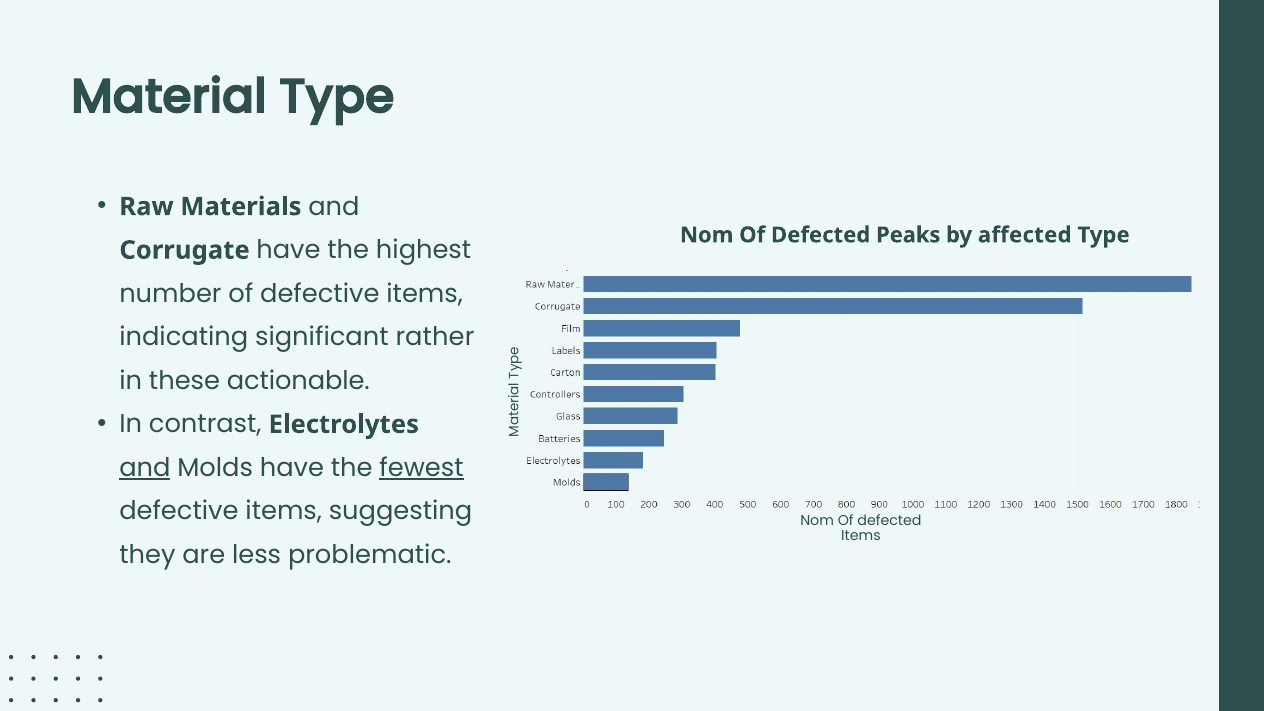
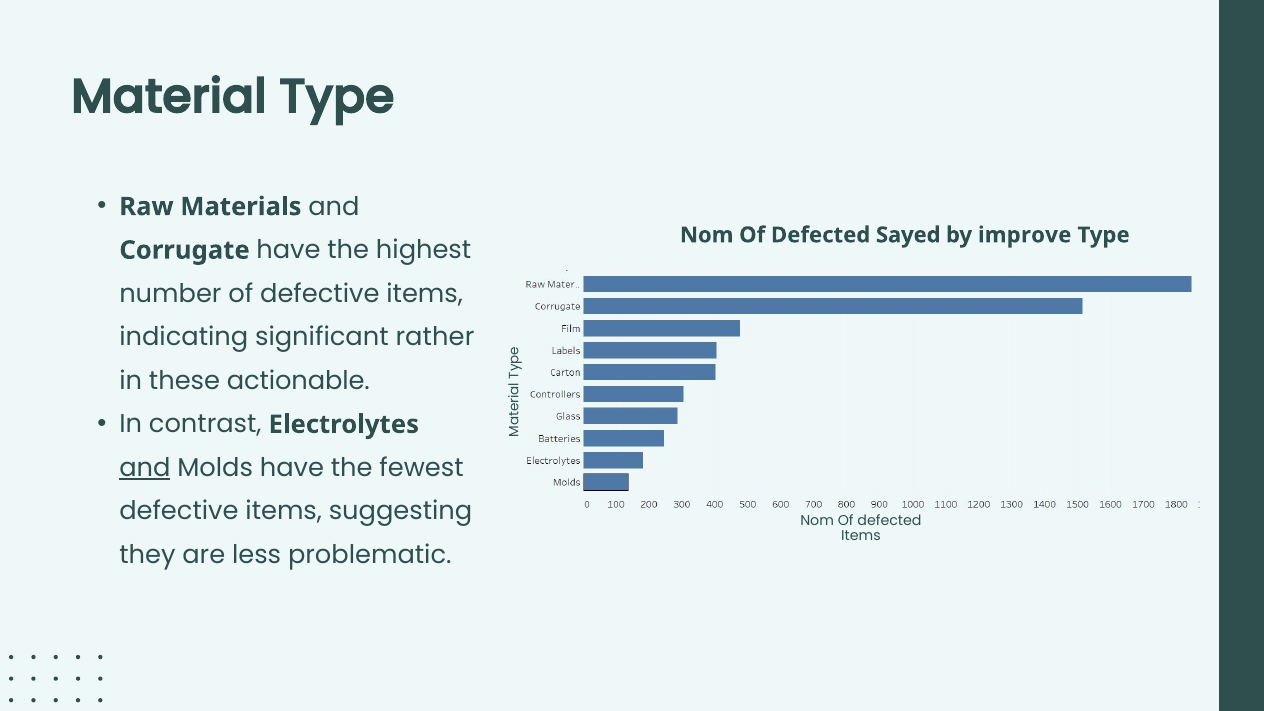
Peaks: Peaks -> Sayed
affected: affected -> improve
fewest underline: present -> none
